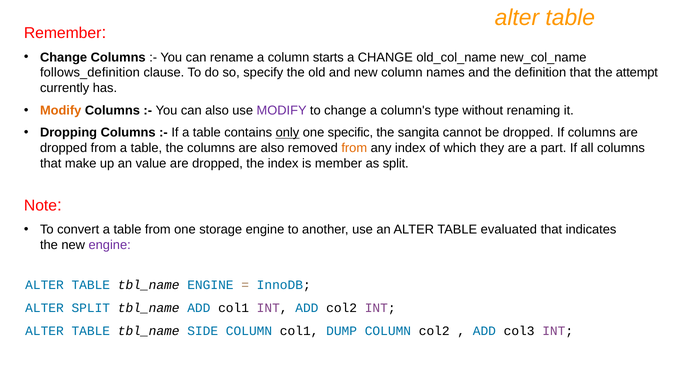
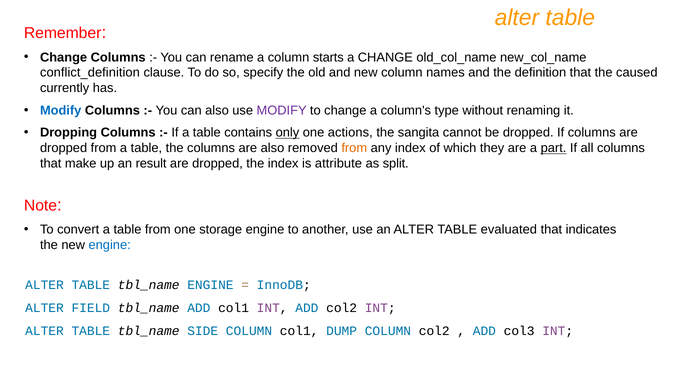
follows_definition: follows_definition -> conflict_definition
attempt: attempt -> caused
Modify at (61, 110) colour: orange -> blue
specific: specific -> actions
part underline: none -> present
value: value -> result
member: member -> attribute
engine at (110, 245) colour: purple -> blue
ALTER SPLIT: SPLIT -> FIELD
